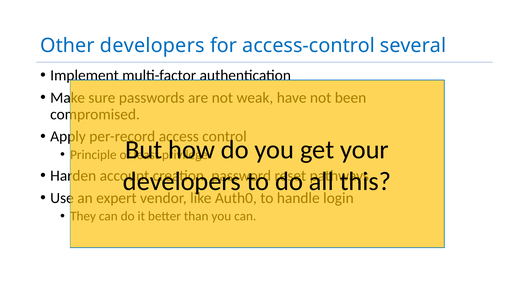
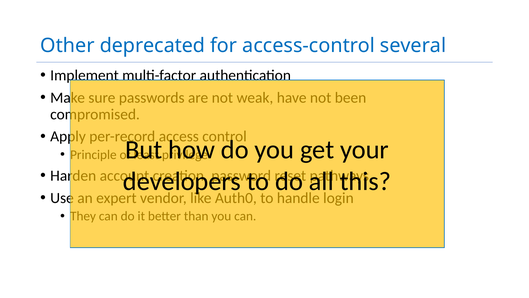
Other developers: developers -> deprecated
